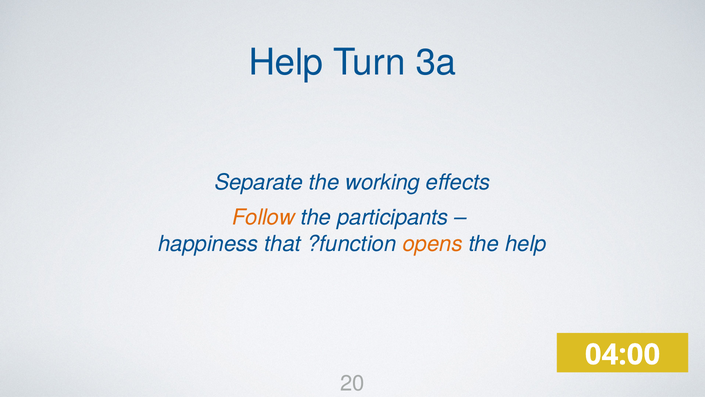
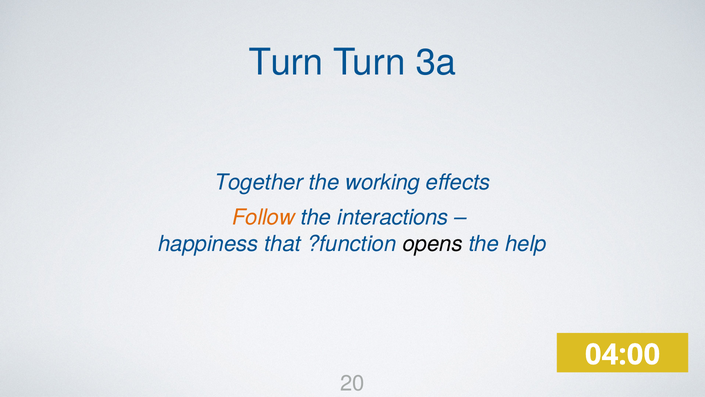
Help at (286, 62): Help -> Turn
Separate: Separate -> Together
participants: participants -> interactions
opens colour: orange -> black
